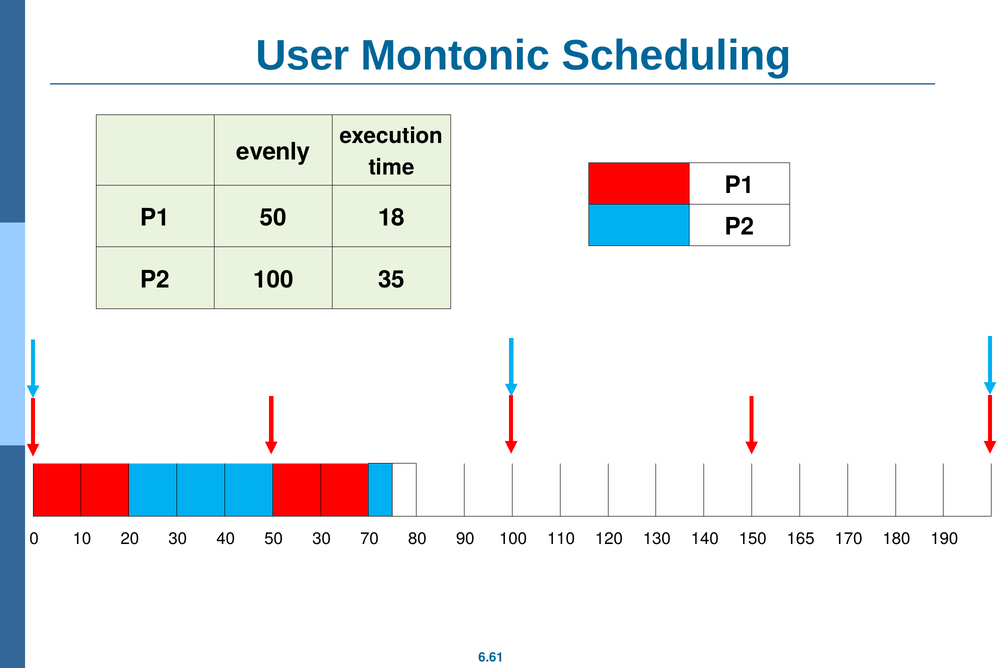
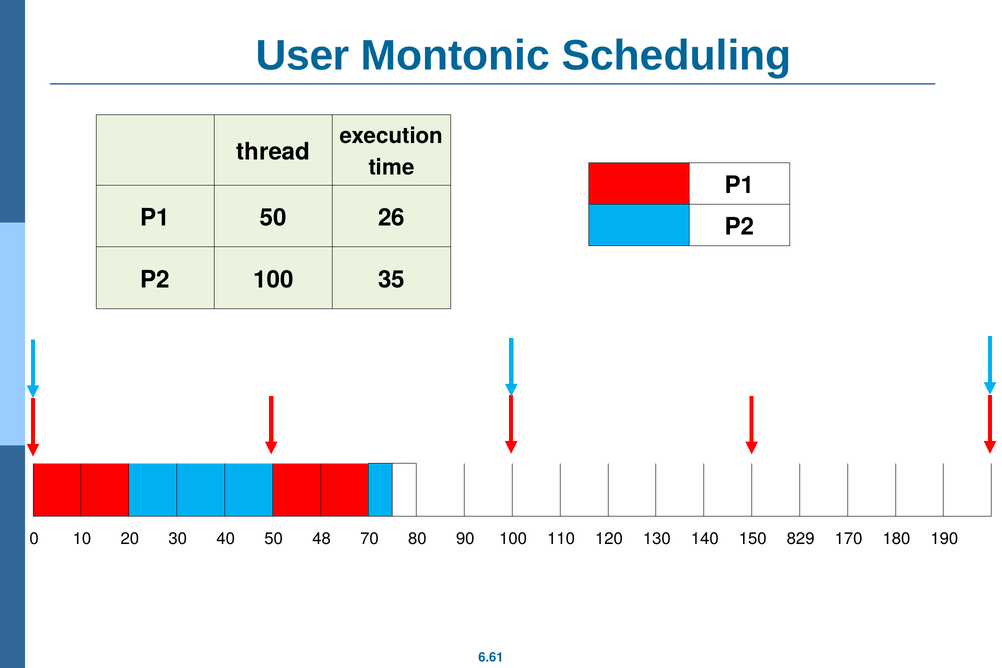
evenly: evenly -> thread
18: 18 -> 26
50 30: 30 -> 48
165: 165 -> 829
